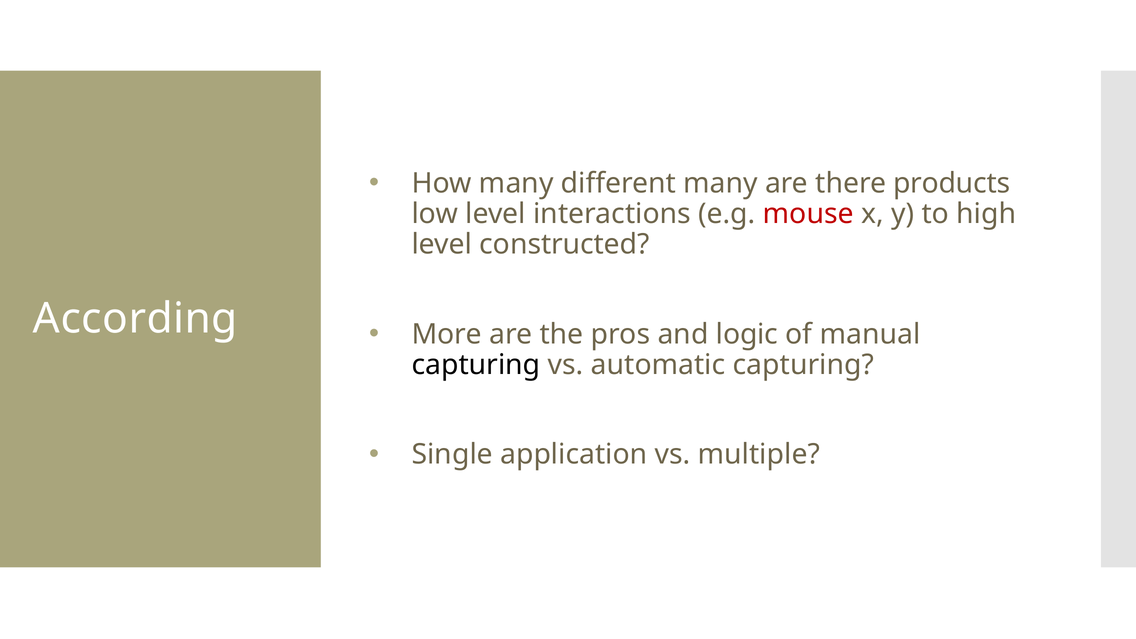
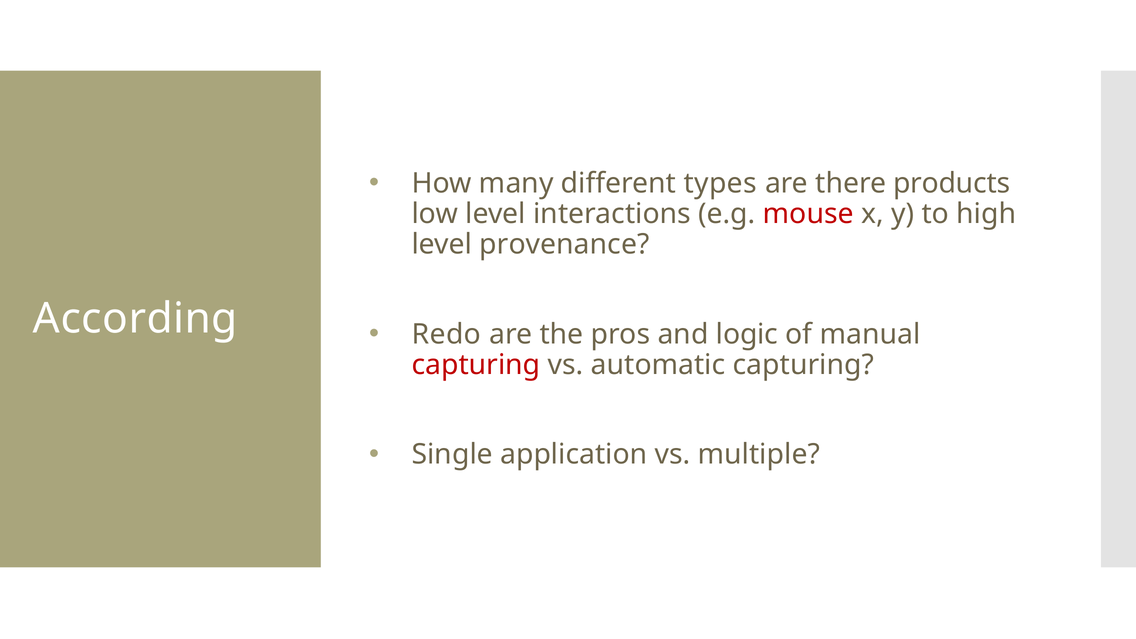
different many: many -> types
constructed: constructed -> provenance
More: More -> Redo
capturing at (476, 365) colour: black -> red
